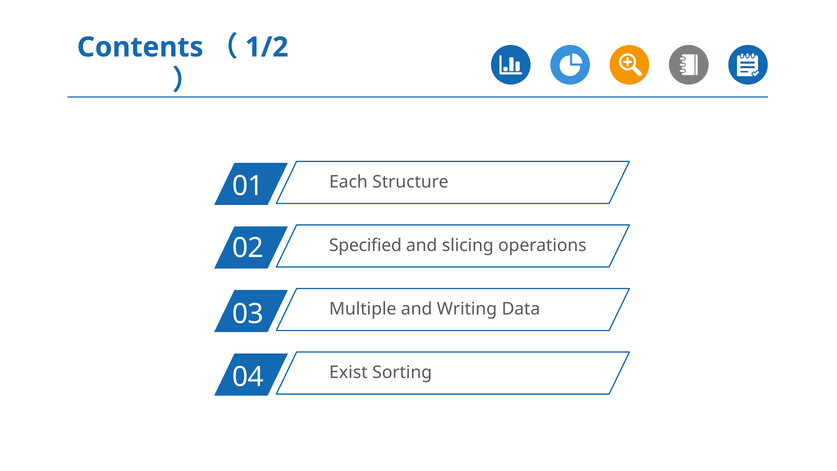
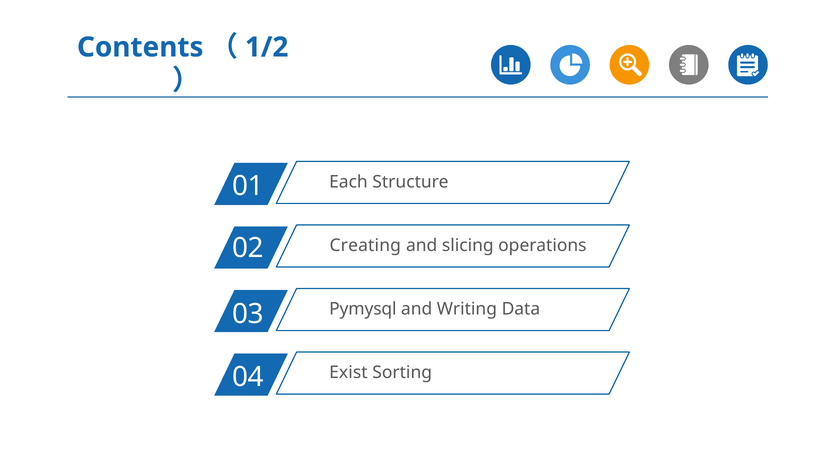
Specified: Specified -> Creating
Multiple: Multiple -> Pymysql
